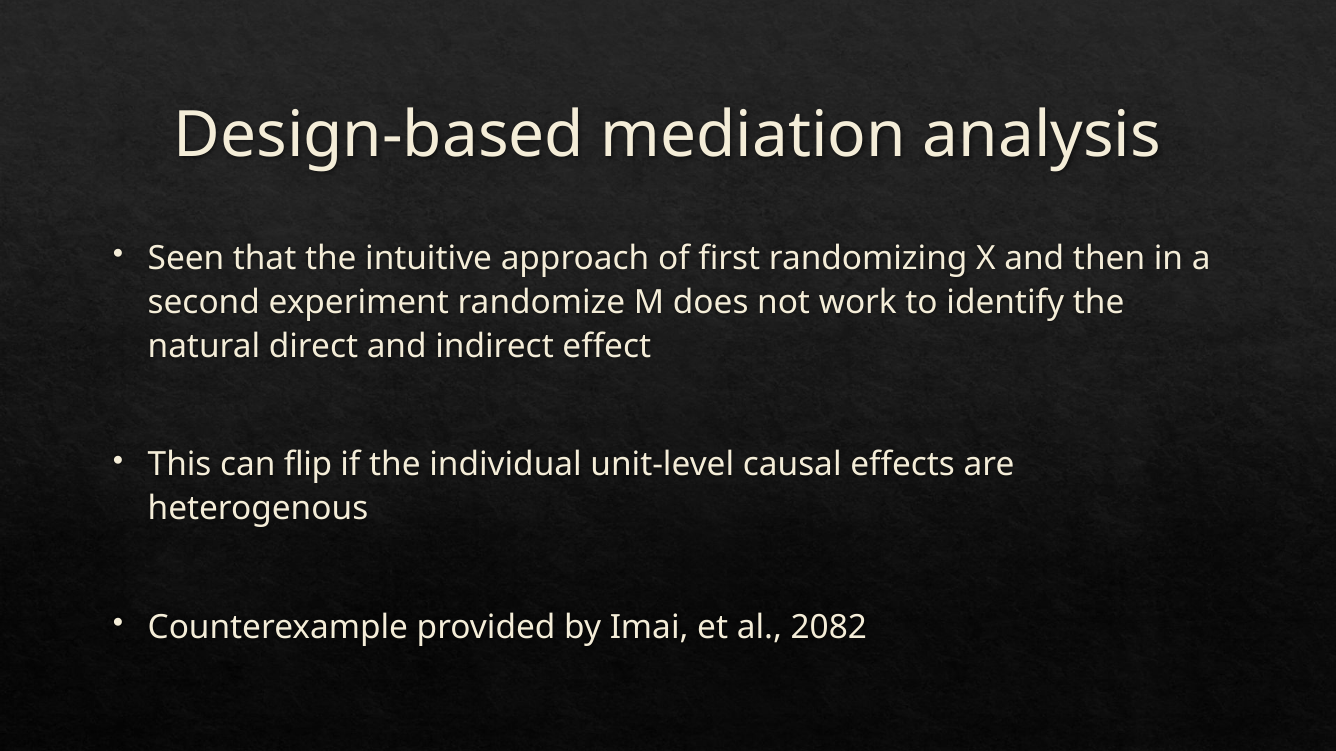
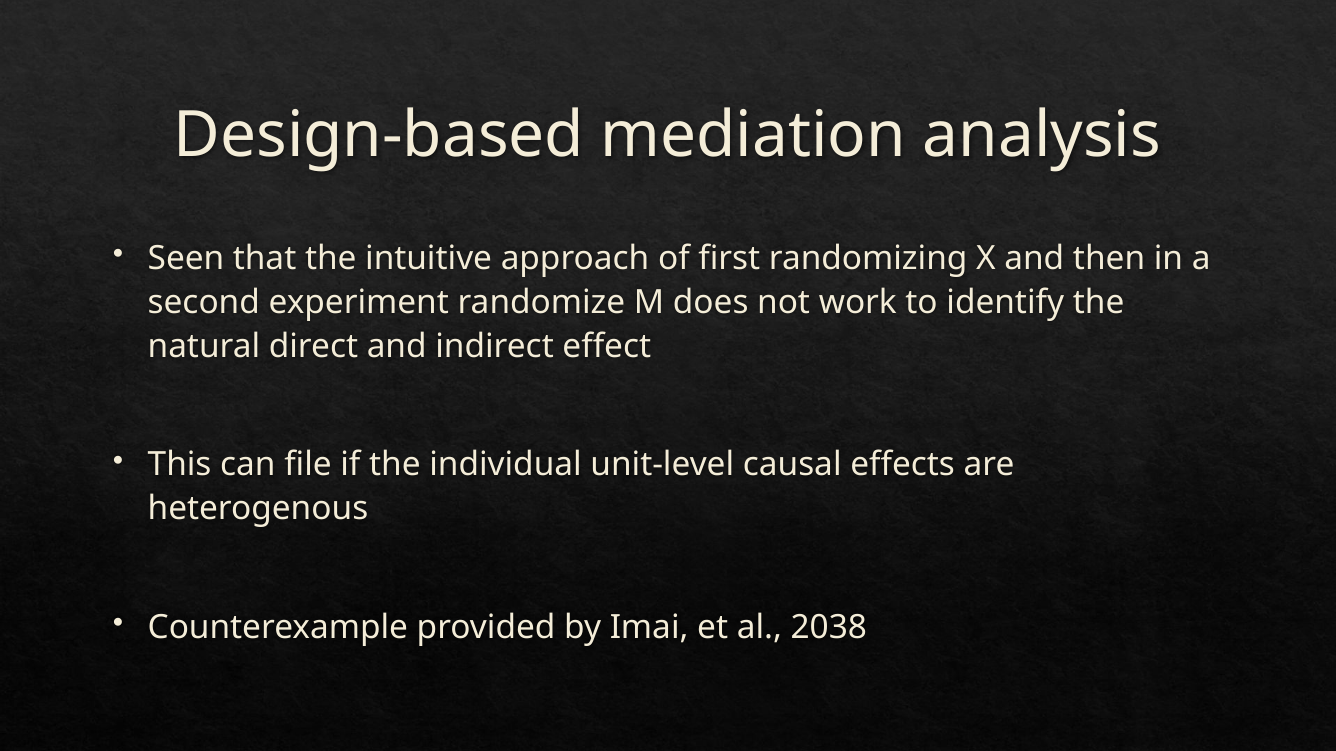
flip: flip -> file
2082: 2082 -> 2038
